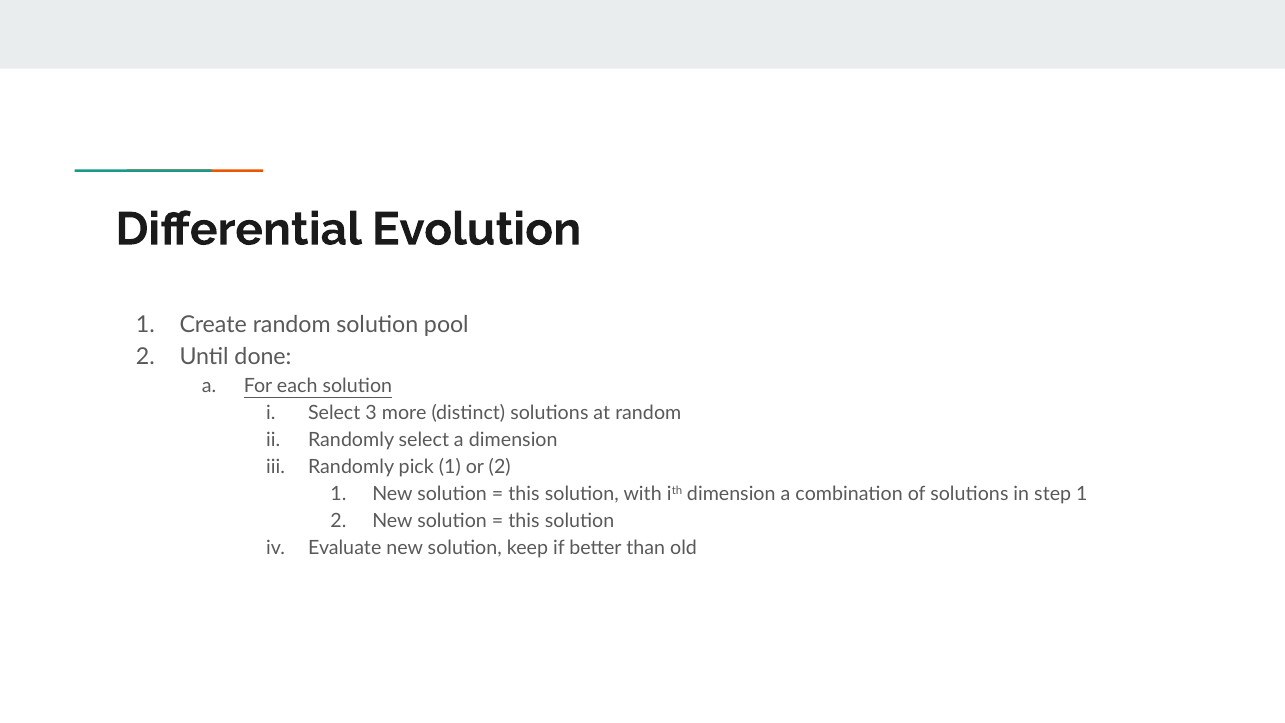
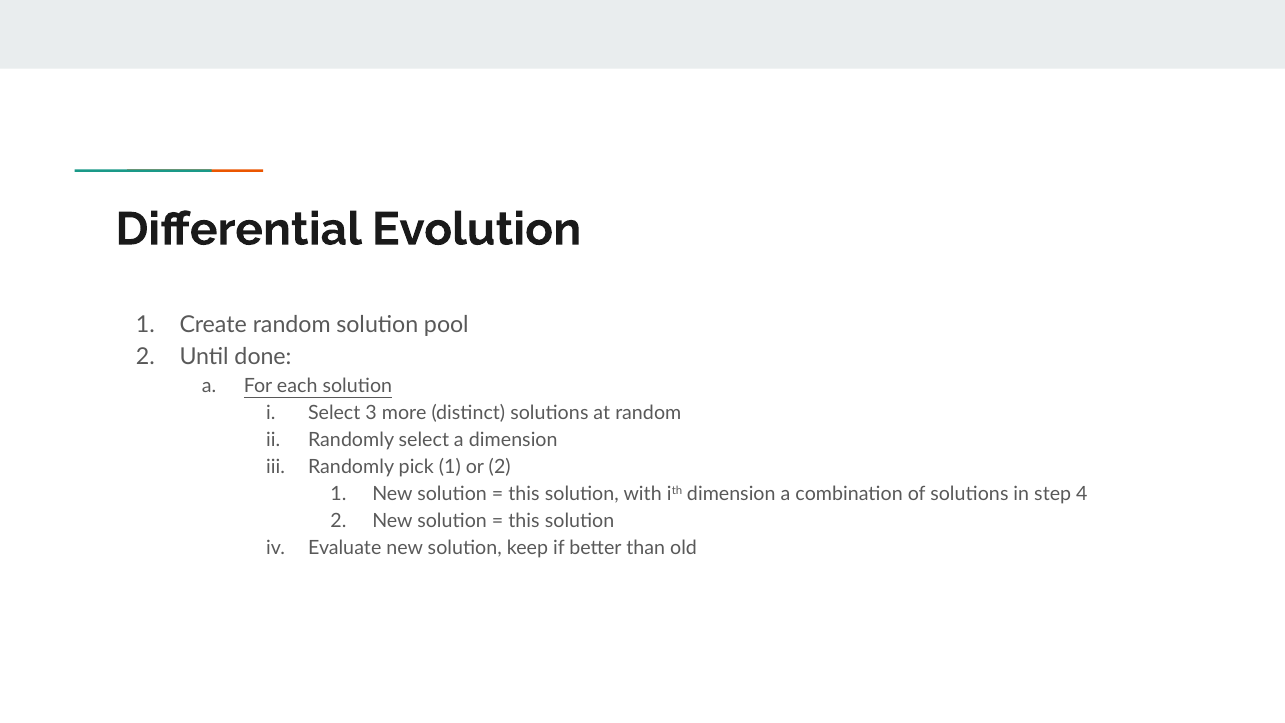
step 1: 1 -> 4
